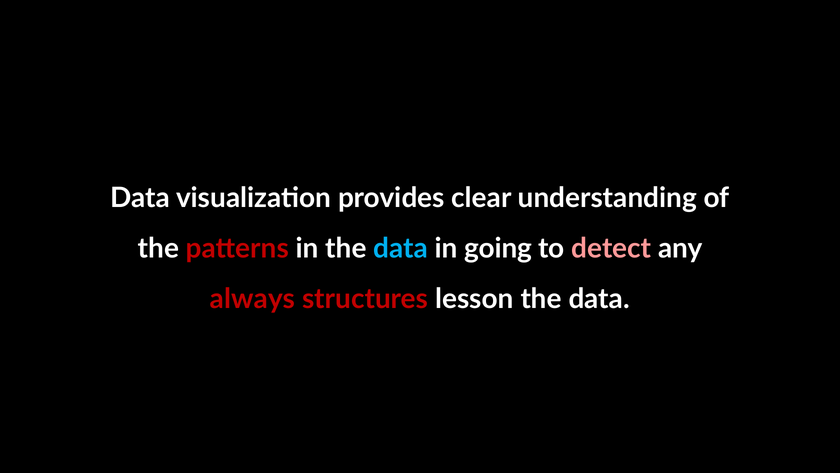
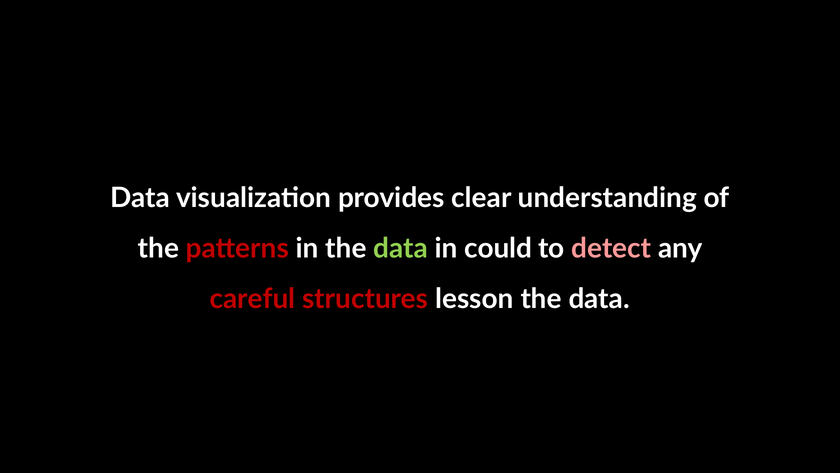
data at (401, 248) colour: light blue -> light green
going: going -> could
always: always -> careful
